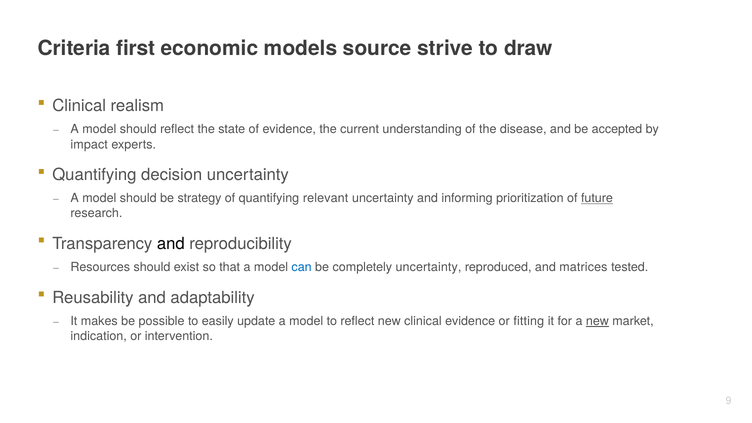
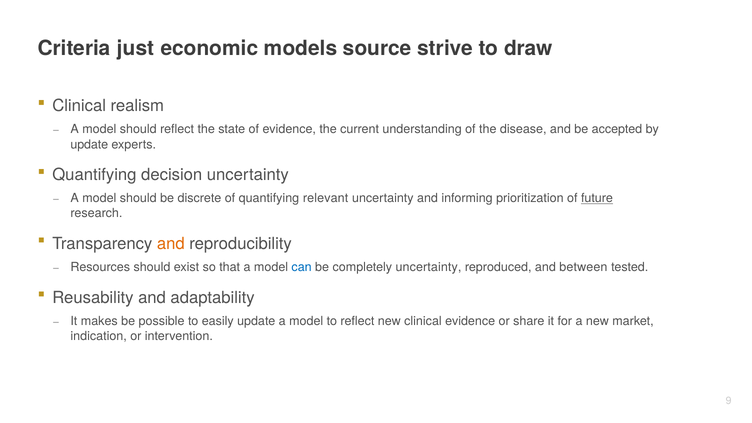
first: first -> just
impact at (89, 144): impact -> update
strategy: strategy -> discrete
and at (171, 244) colour: black -> orange
matrices: matrices -> between
fitting: fitting -> share
new at (597, 321) underline: present -> none
